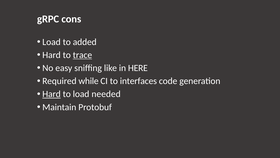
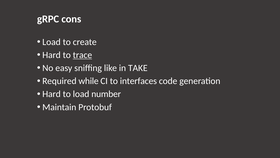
added: added -> create
HERE: HERE -> TAKE
Hard at (52, 94) underline: present -> none
needed: needed -> number
